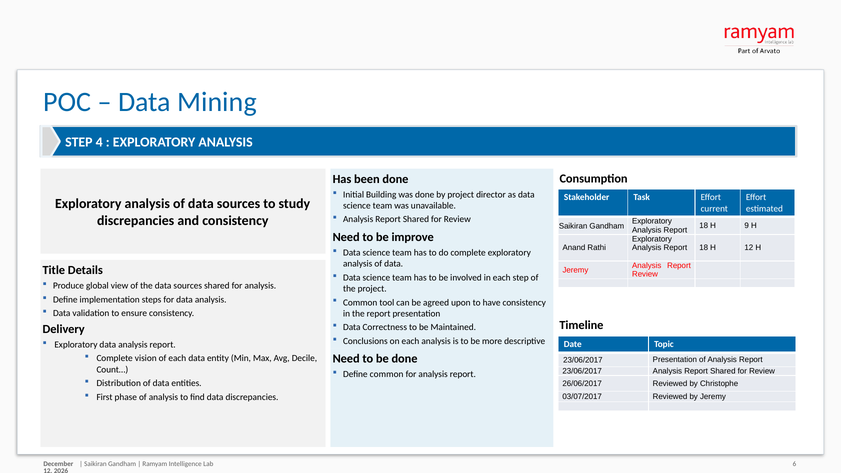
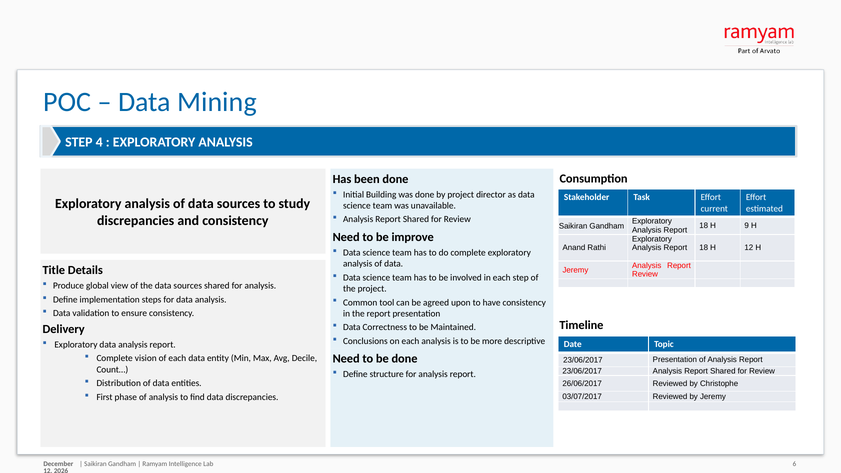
Define common: common -> structure
